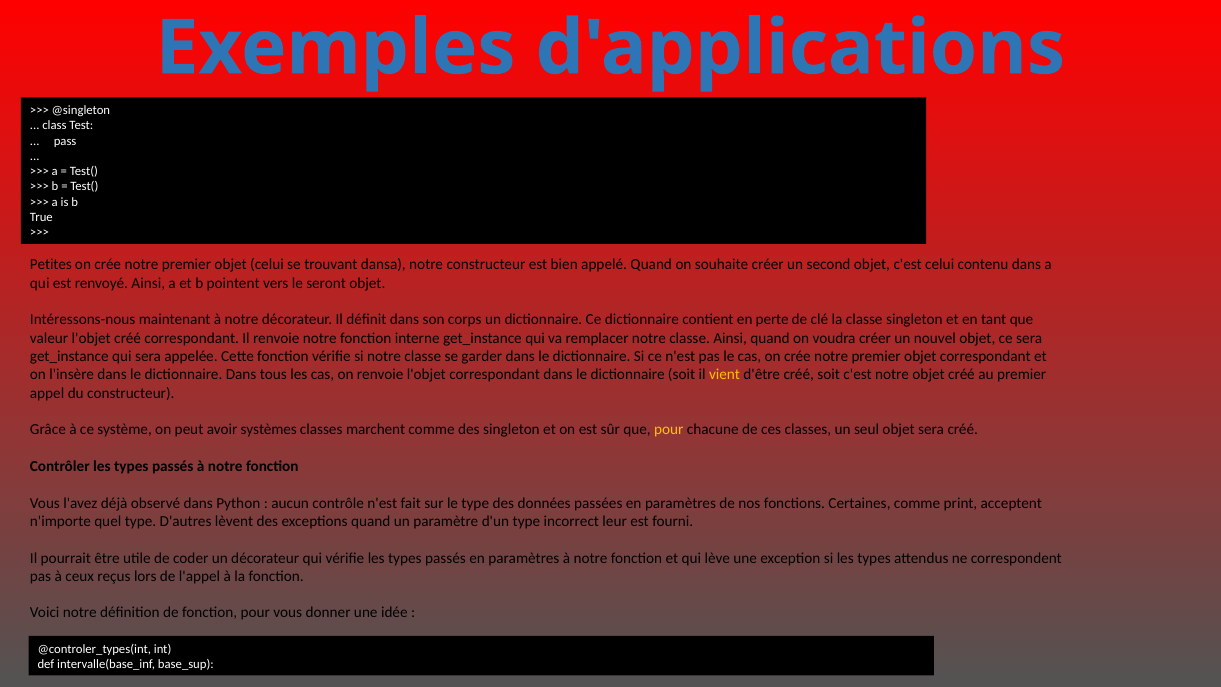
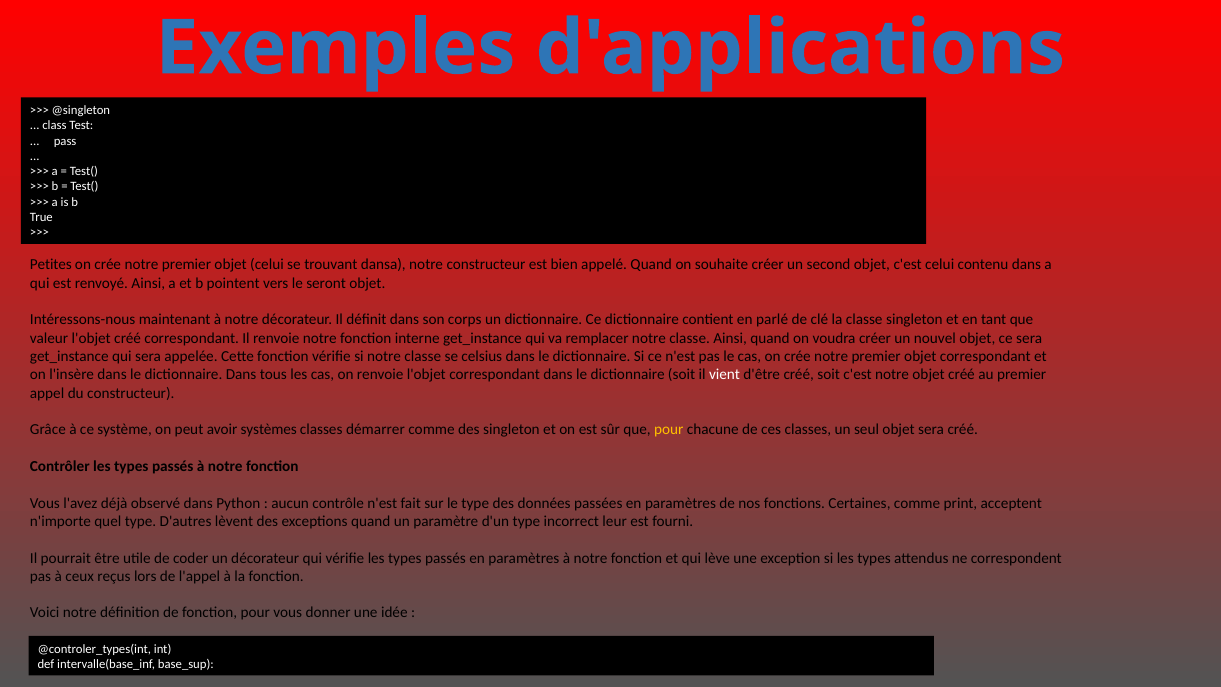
perte: perte -> parlé
garder: garder -> celsius
vient colour: yellow -> white
marchent: marchent -> démarrer
